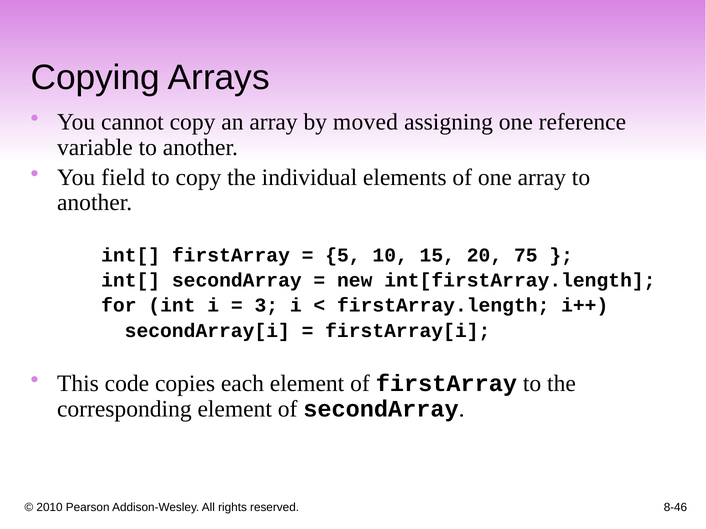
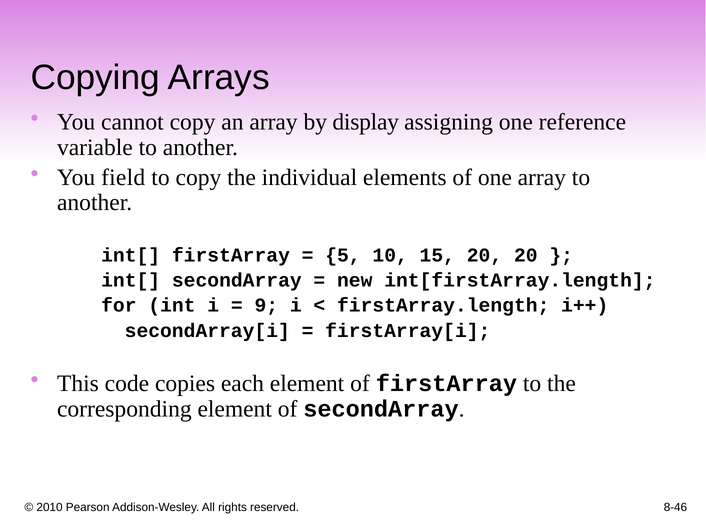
moved: moved -> display
20 75: 75 -> 20
3: 3 -> 9
